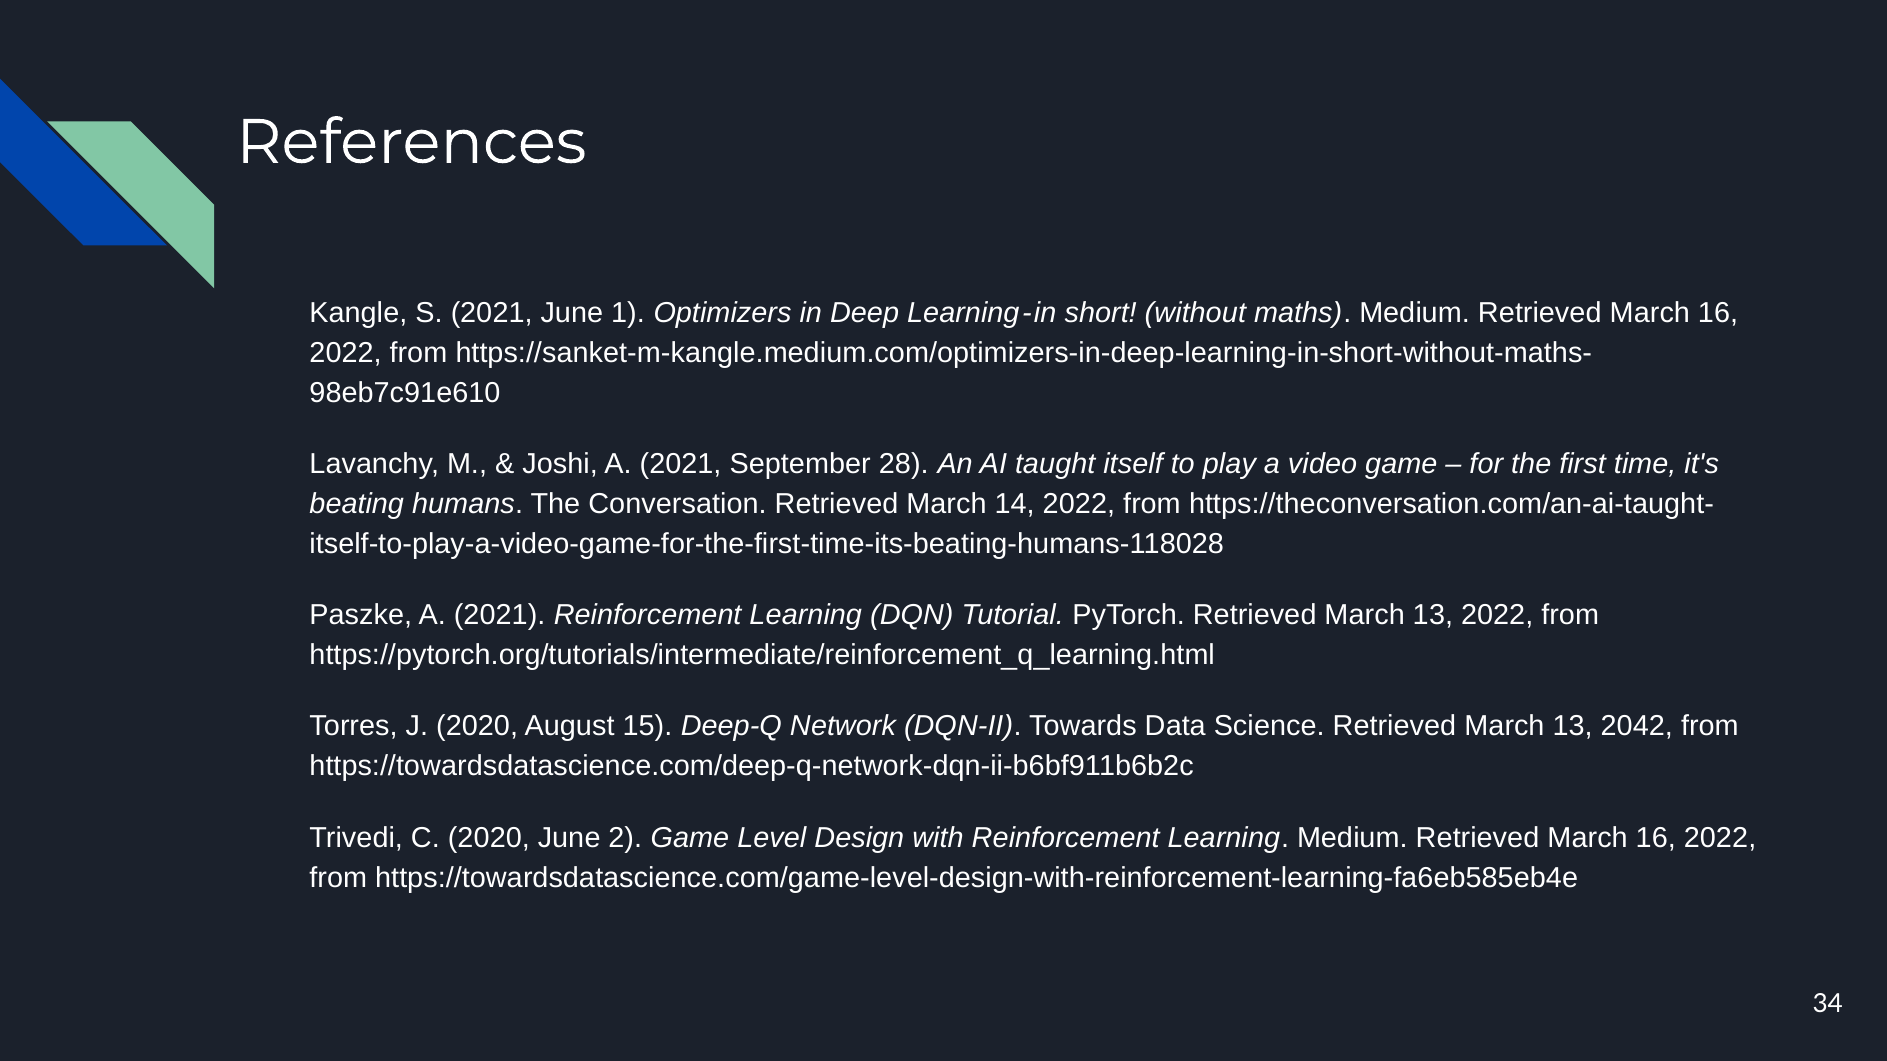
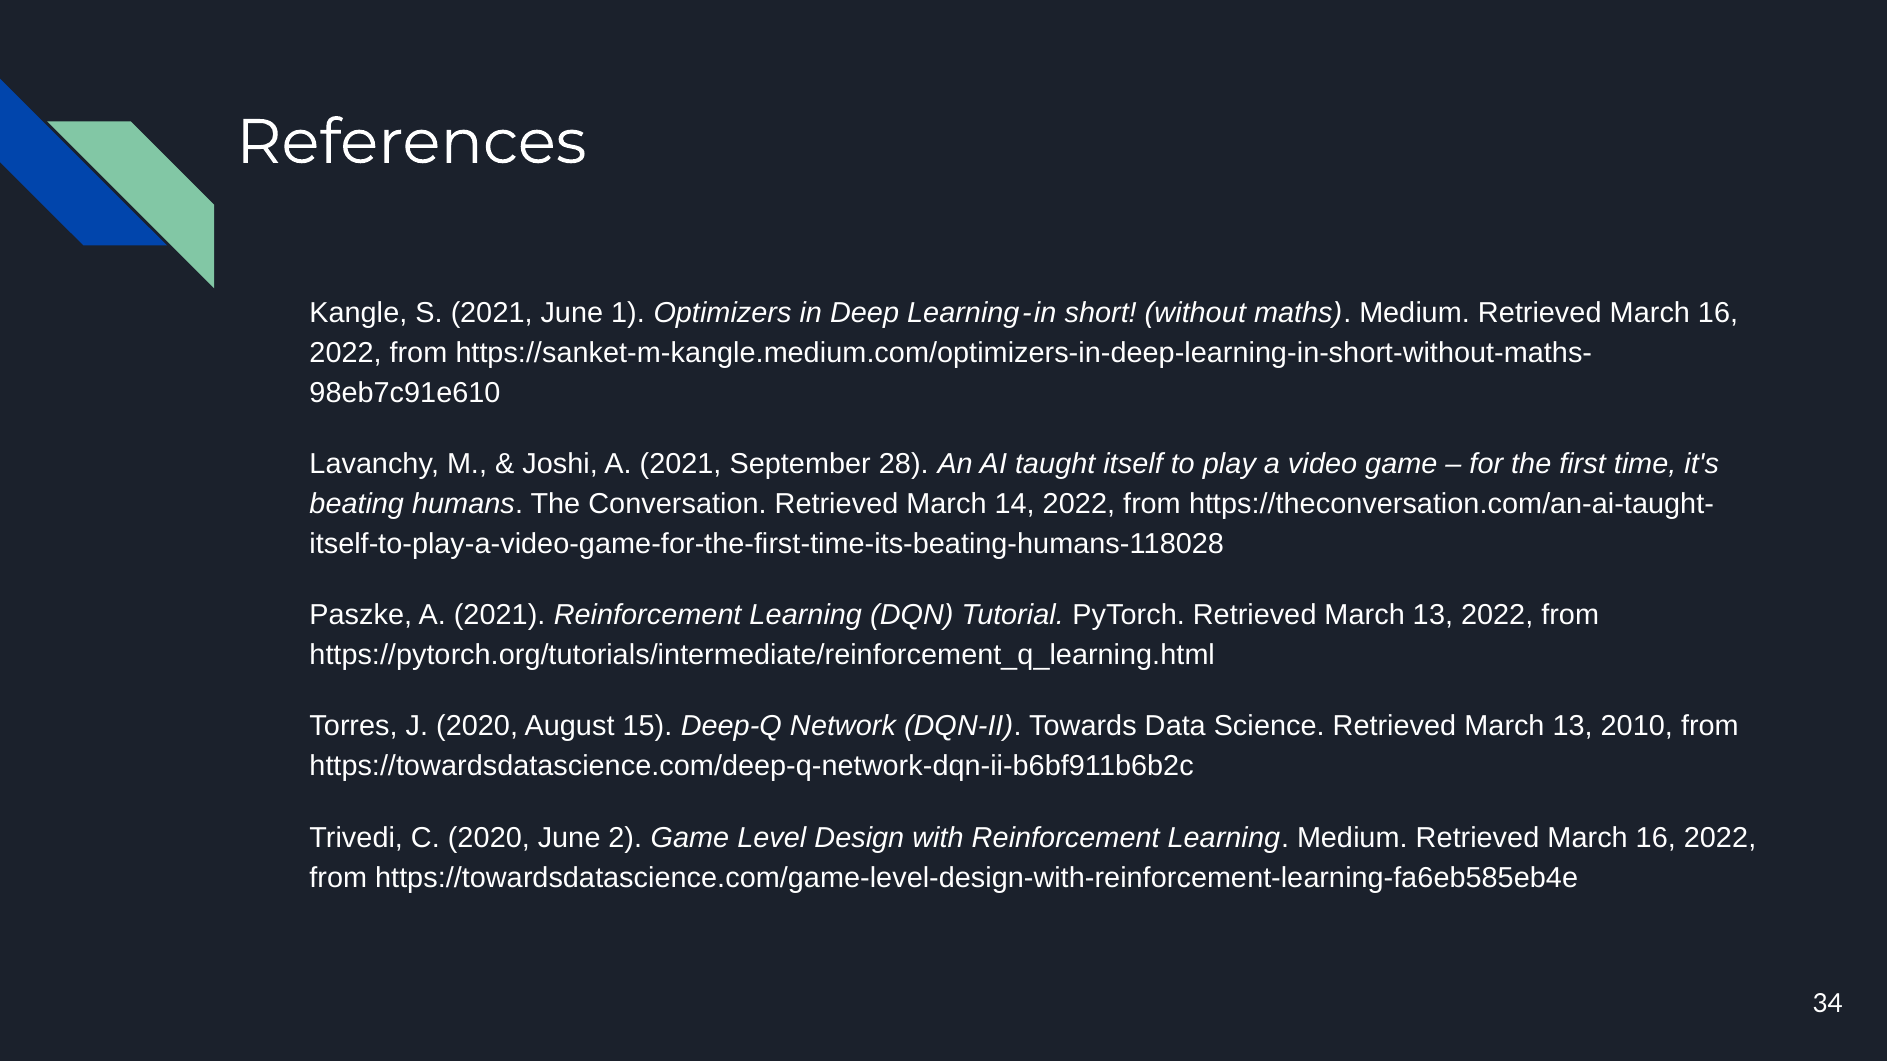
2042: 2042 -> 2010
